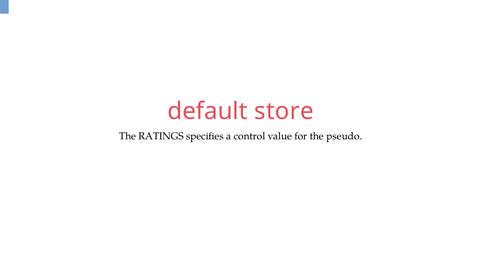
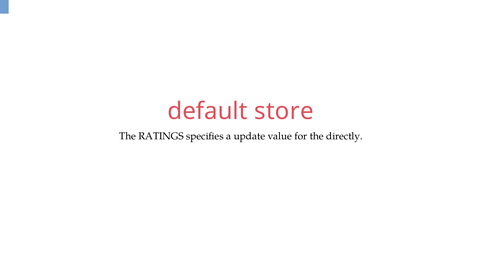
control: control -> update
pseudo: pseudo -> directly
